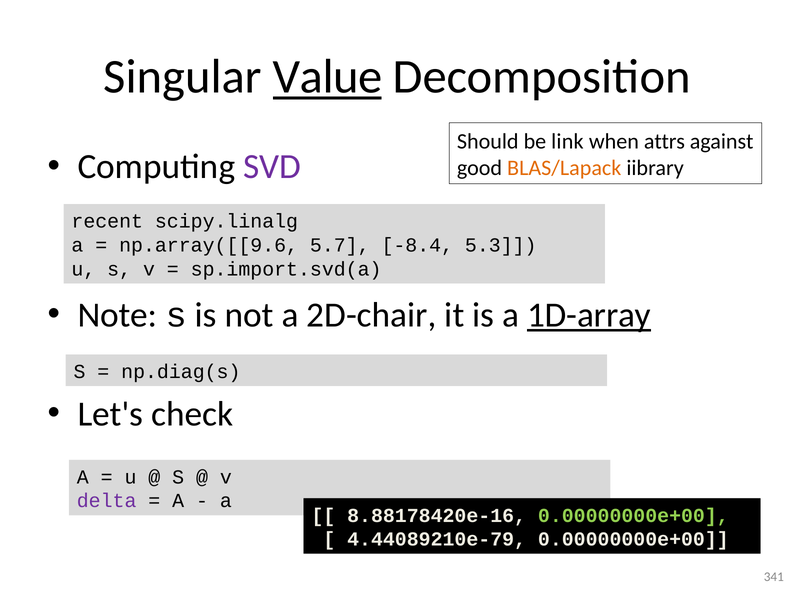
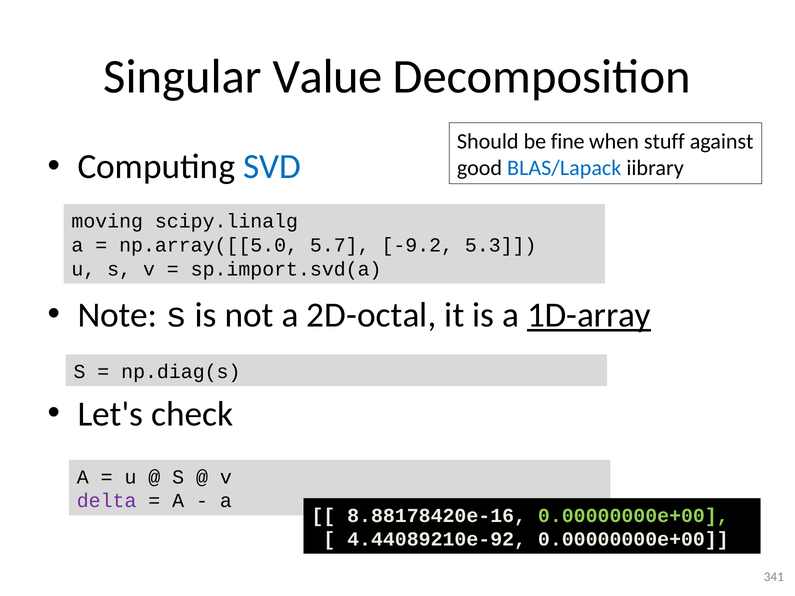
Value underline: present -> none
link: link -> fine
attrs: attrs -> stuff
SVD colour: purple -> blue
BLAS/Lapack colour: orange -> blue
recent: recent -> moving
np.array([[9.6: np.array([[9.6 -> np.array([[5.0
-8.4: -8.4 -> -9.2
2D-chair: 2D-chair -> 2D-octal
4.44089210e-79: 4.44089210e-79 -> 4.44089210e-92
